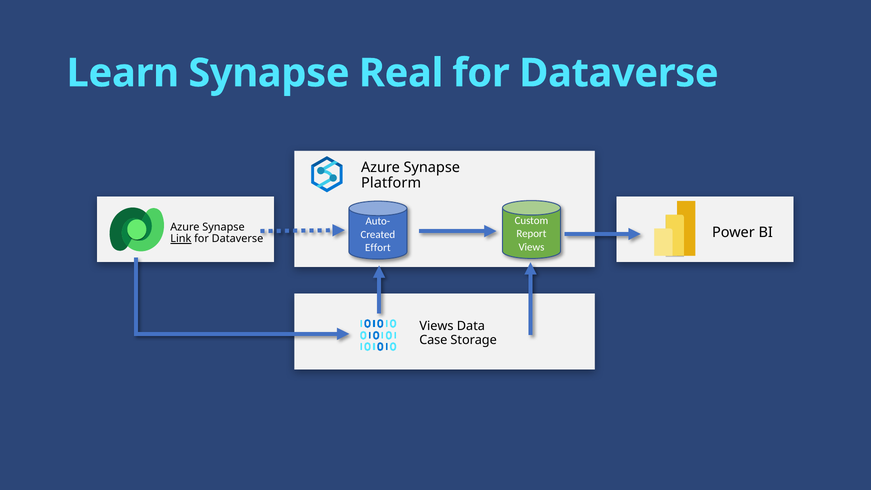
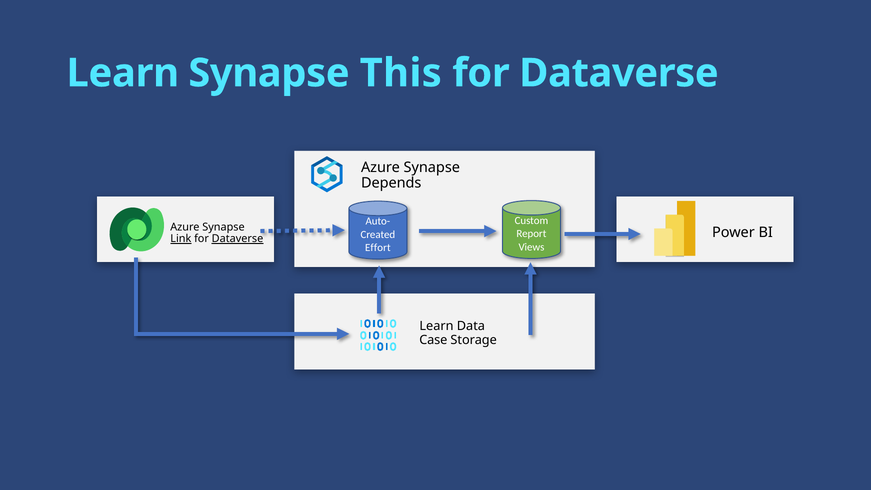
Real: Real -> This
Platform: Platform -> Depends
Dataverse at (238, 239) underline: none -> present
Views at (436, 326): Views -> Learn
